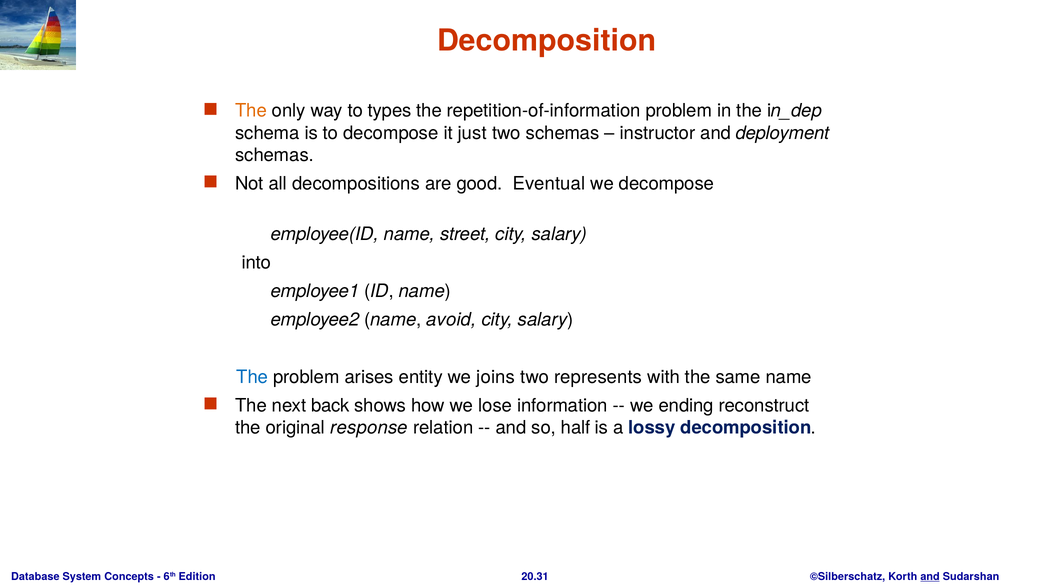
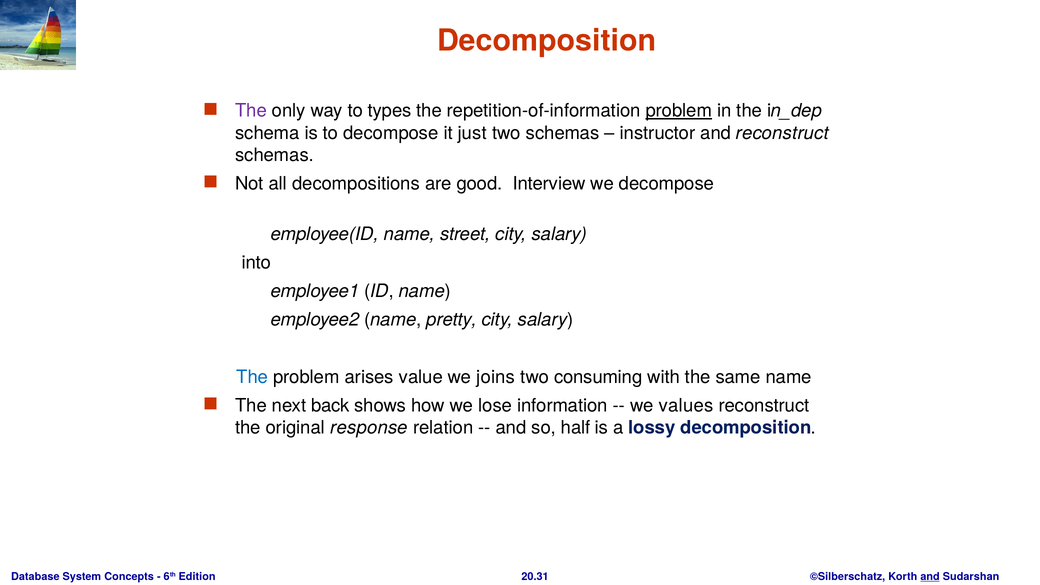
The at (251, 111) colour: orange -> purple
problem at (679, 111) underline: none -> present
and deployment: deployment -> reconstruct
Eventual: Eventual -> Interview
avoid: avoid -> pretty
entity: entity -> value
represents: represents -> consuming
ending: ending -> values
